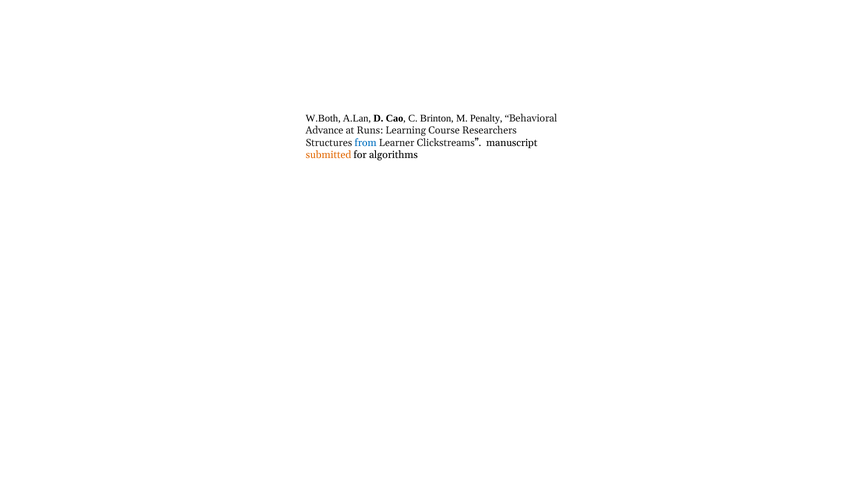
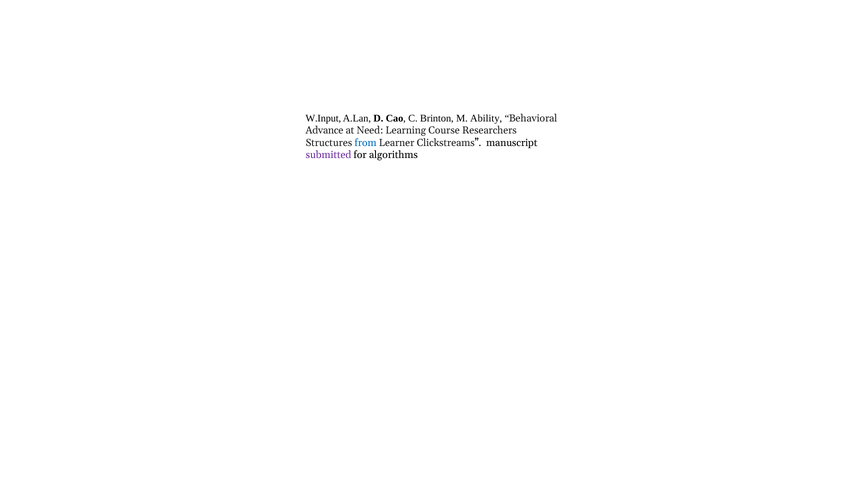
W.Both: W.Both -> W.Input
Penalty: Penalty -> Ability
Runs: Runs -> Need
submitted colour: orange -> purple
